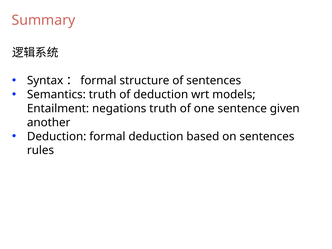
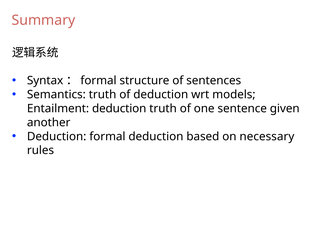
Entailment negations: negations -> deduction
on sentences: sentences -> necessary
